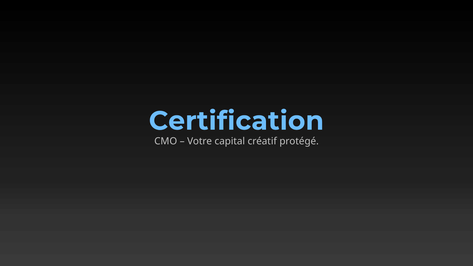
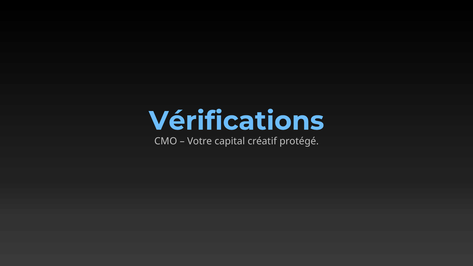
Certification: Certification -> Vérifications
